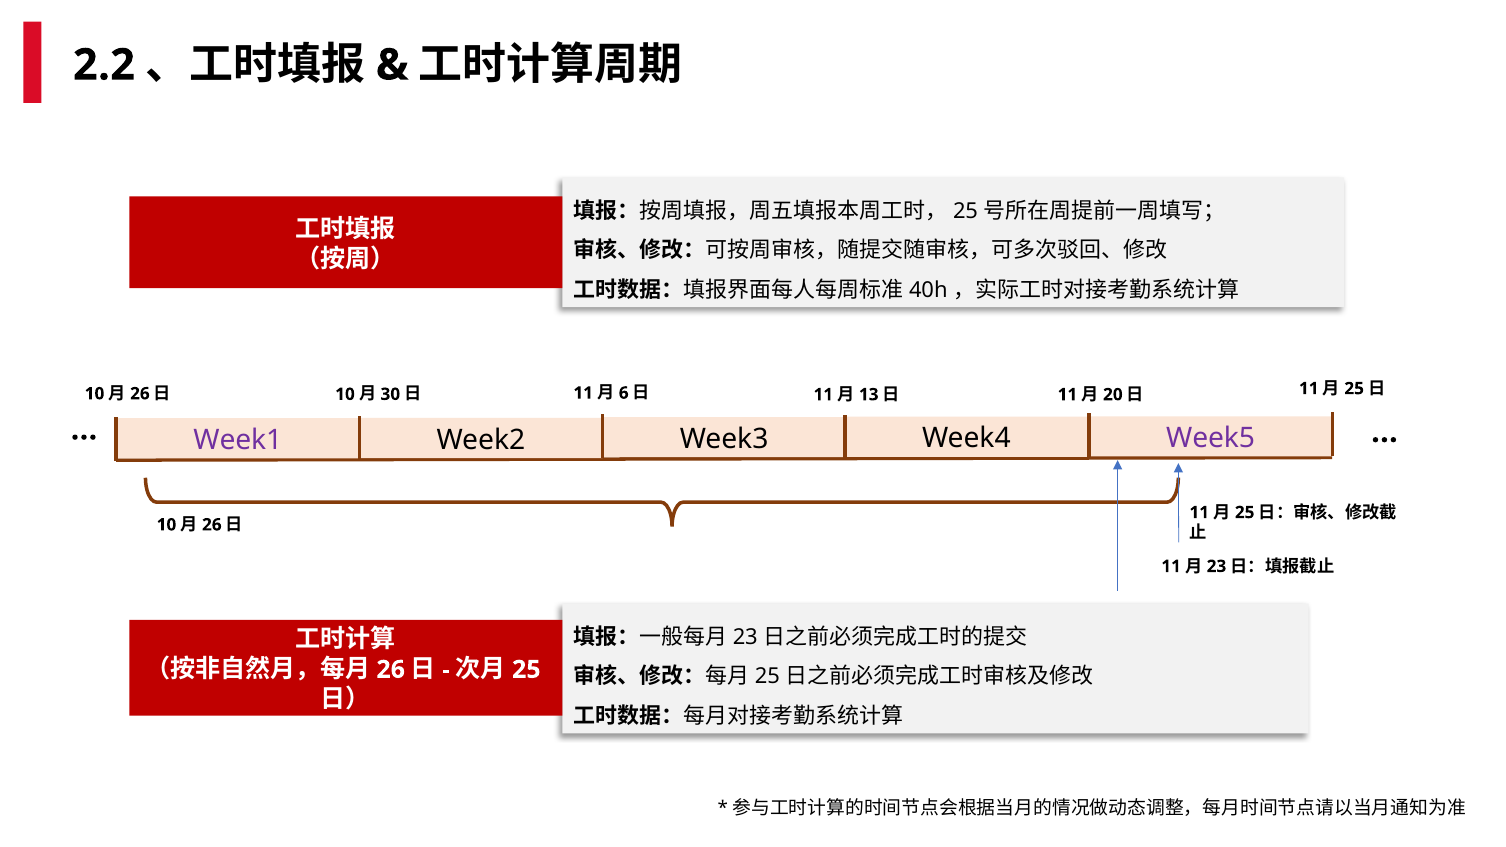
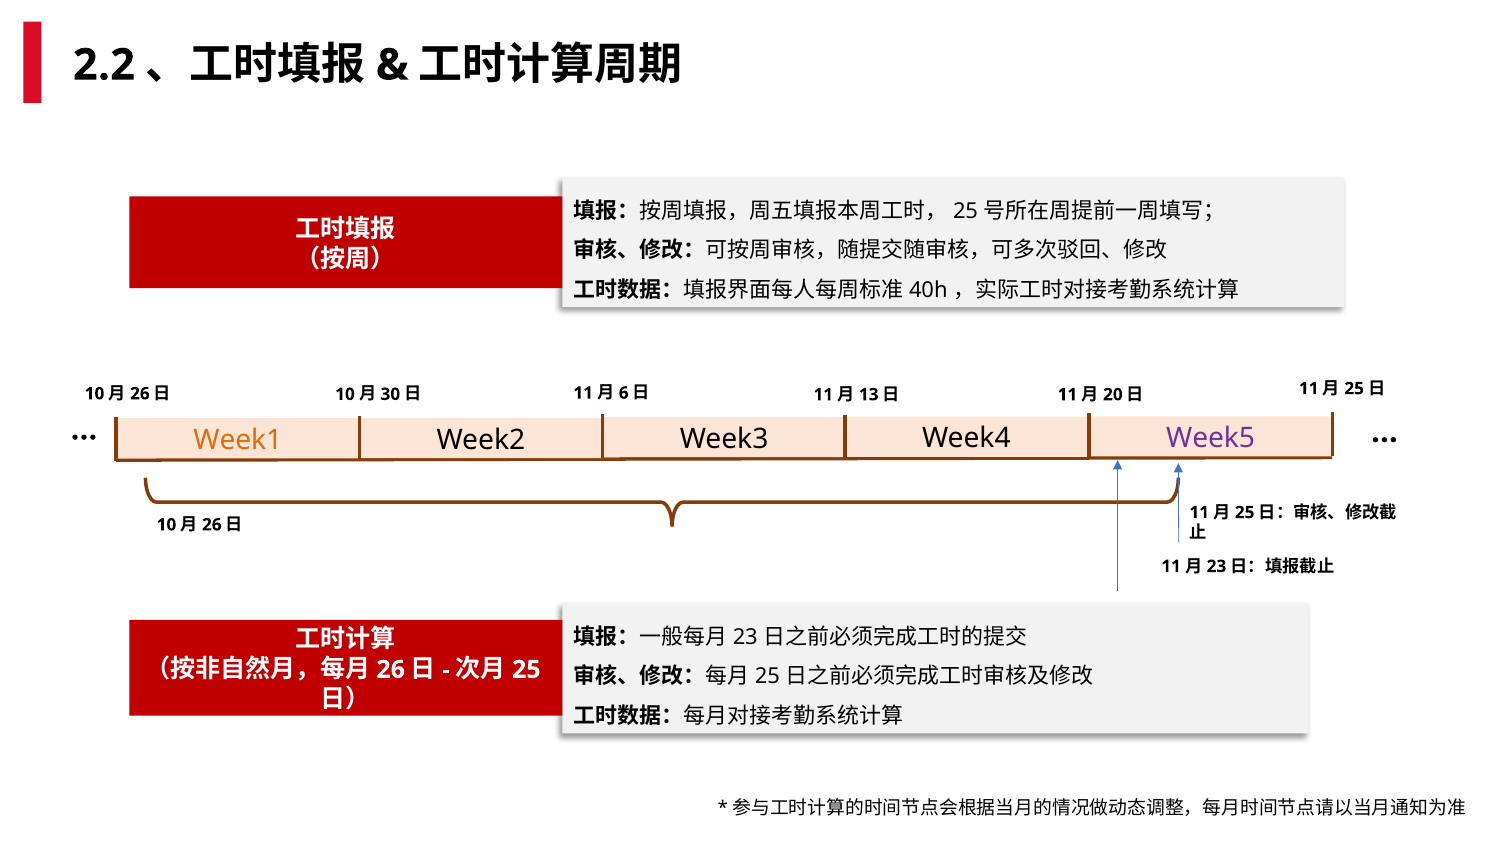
Week1 colour: purple -> orange
